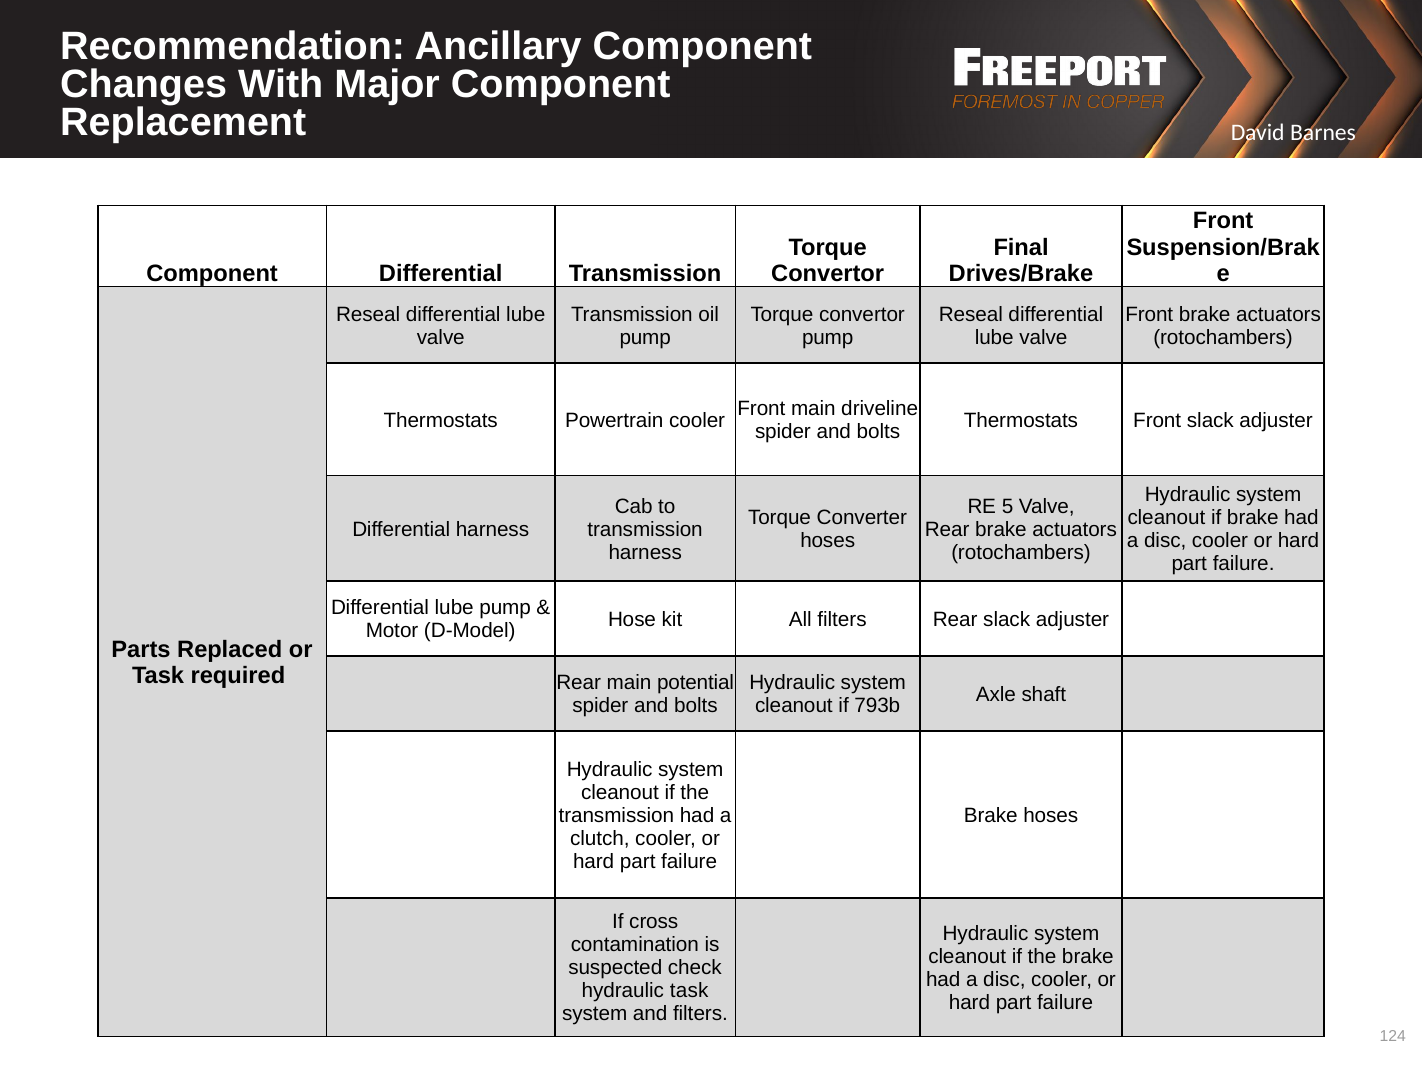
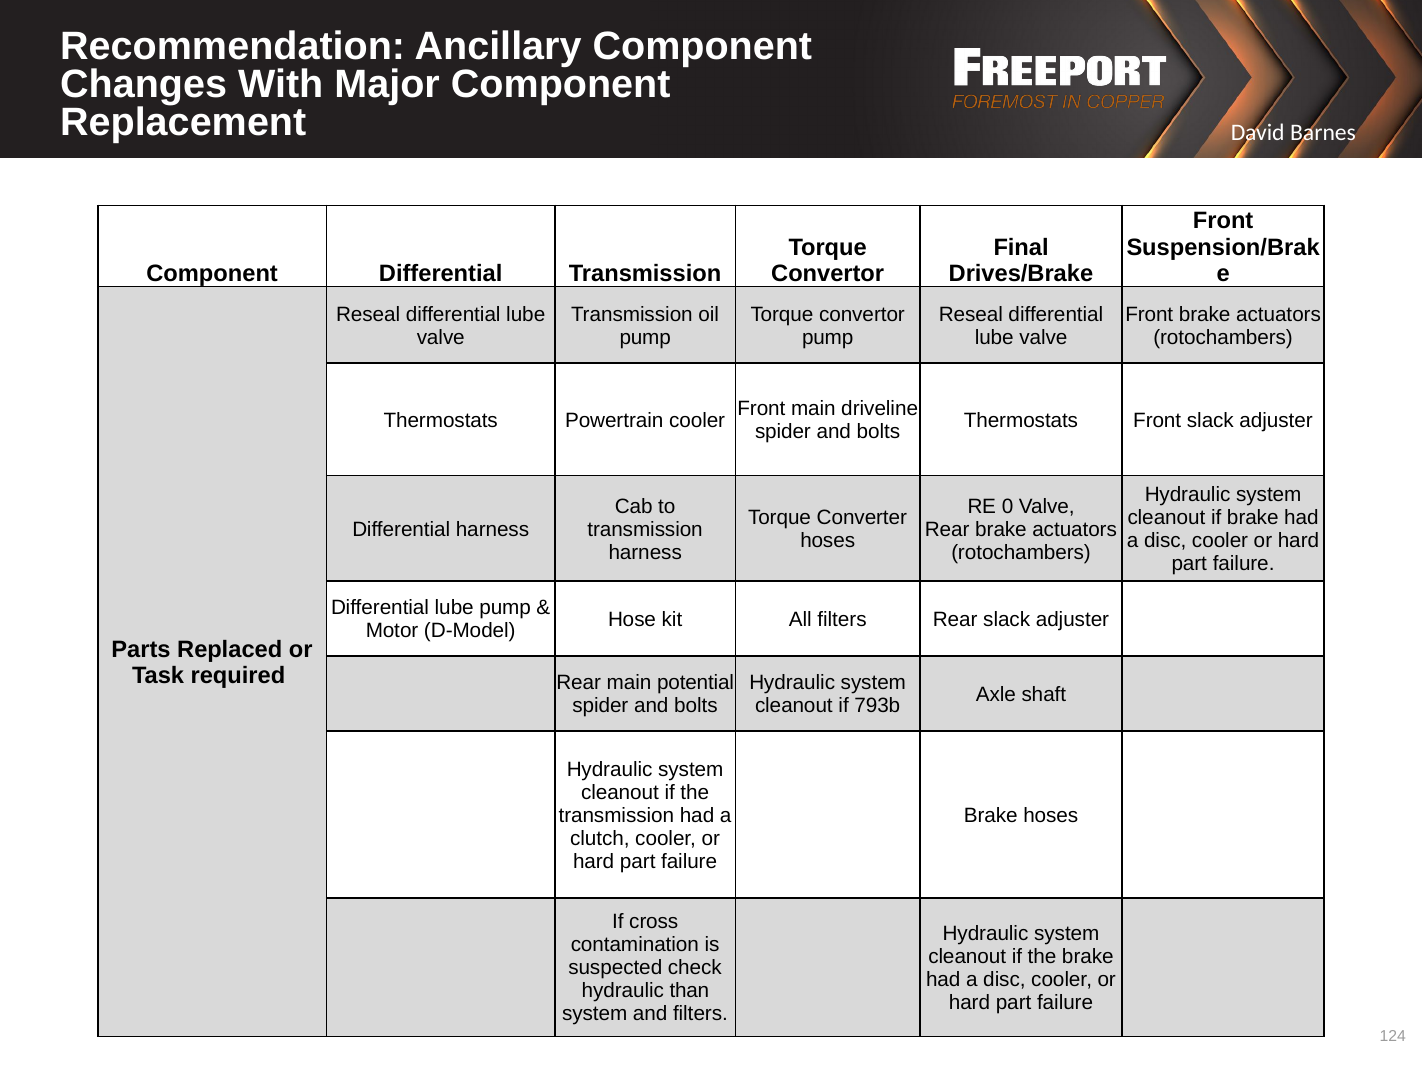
5: 5 -> 0
hydraulic task: task -> than
